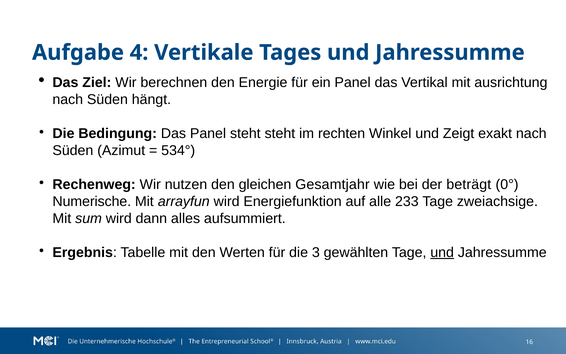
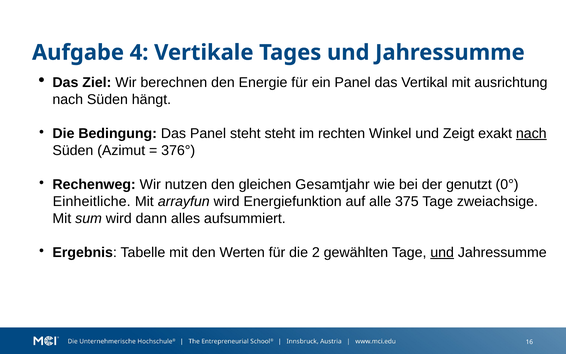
nach at (531, 133) underline: none -> present
534°: 534° -> 376°
beträgt: beträgt -> genutzt
Numerische: Numerische -> Einheitliche
233: 233 -> 375
3: 3 -> 2
